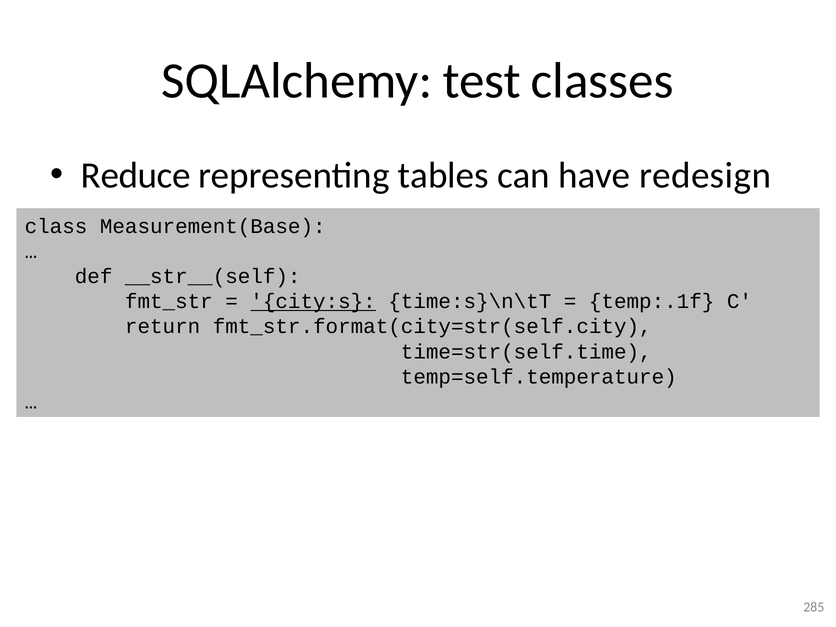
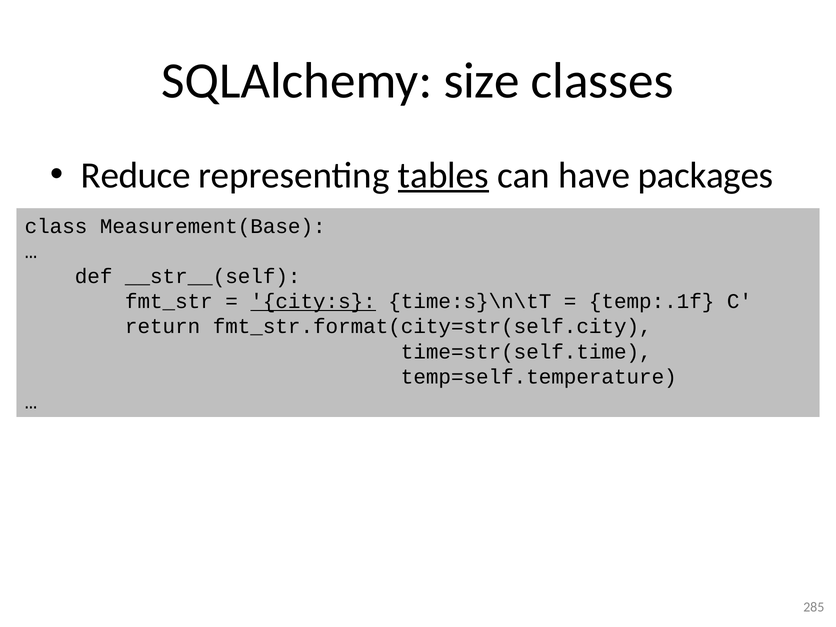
test: test -> size
tables underline: none -> present
redesign: redesign -> packages
